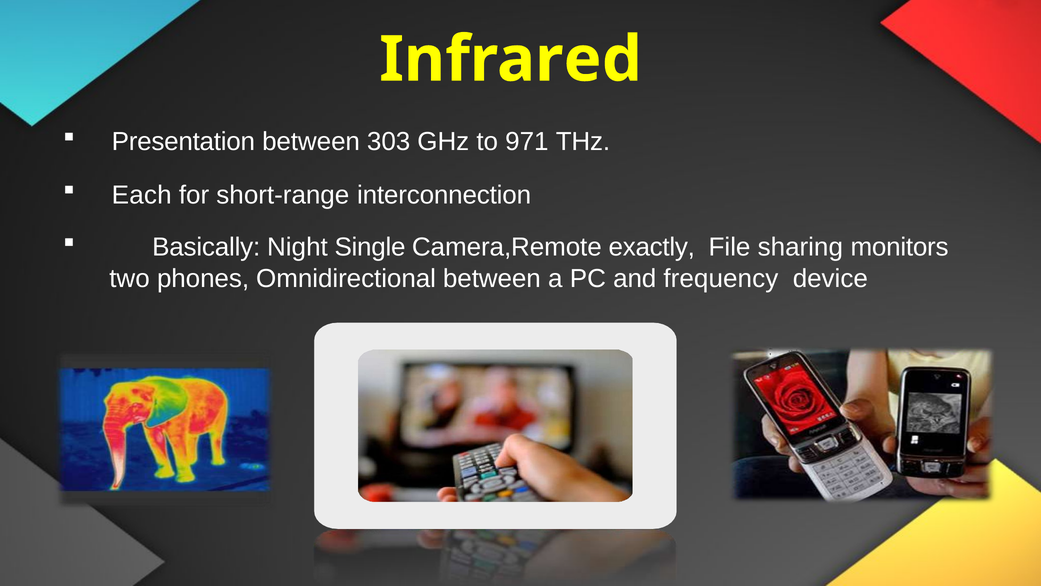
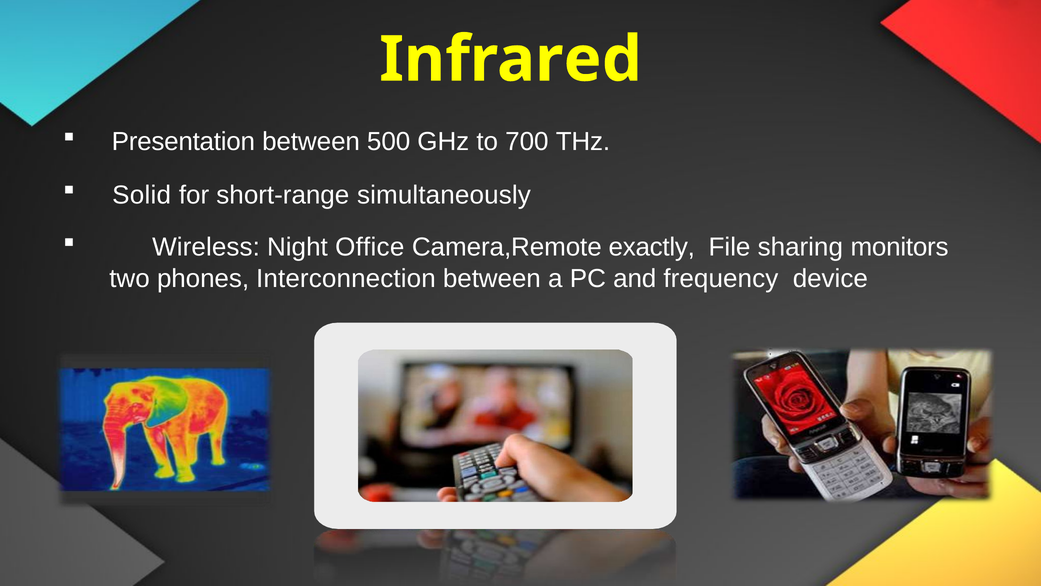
303: 303 -> 500
971: 971 -> 700
Each: Each -> Solid
interconnection: interconnection -> simultaneously
Basically: Basically -> Wireless
Single: Single -> Office
Omnidirectional: Omnidirectional -> Interconnection
